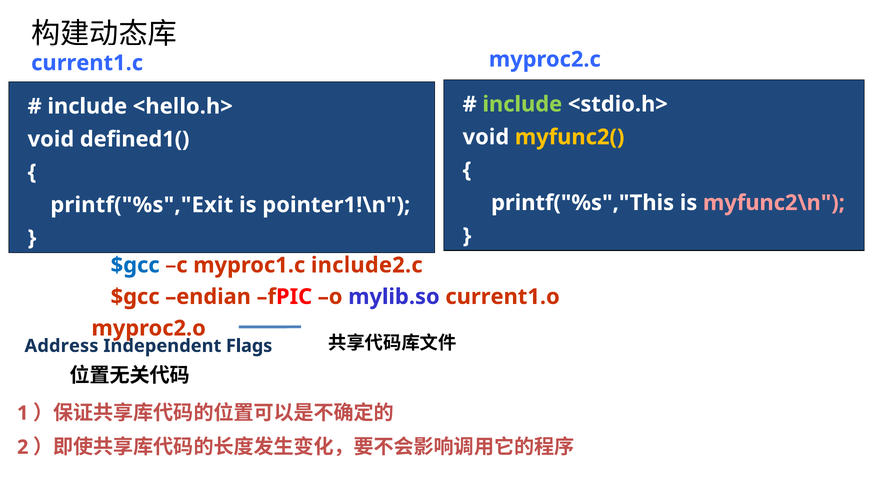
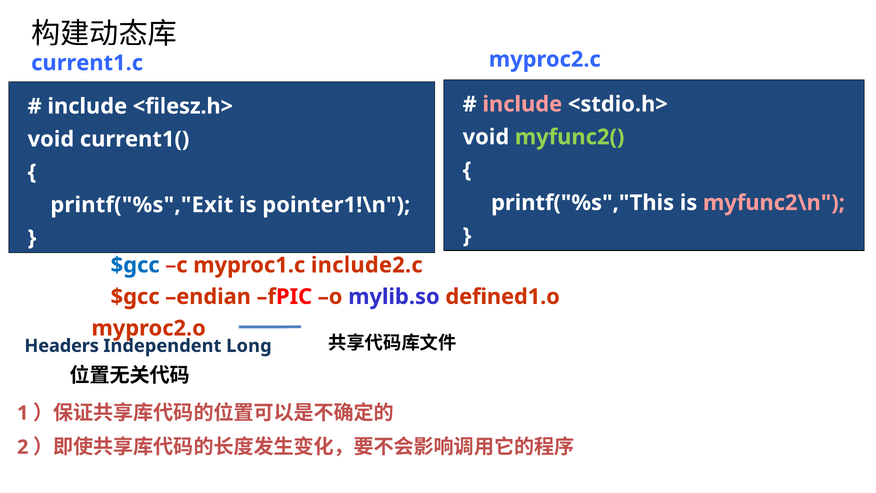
include at (522, 104) colour: light green -> pink
<hello.h>: <hello.h> -> <filesz.h>
myfunc2( colour: yellow -> light green
defined1(: defined1( -> current1(
current1.o: current1.o -> defined1.o
Address: Address -> Headers
Flags: Flags -> Long
